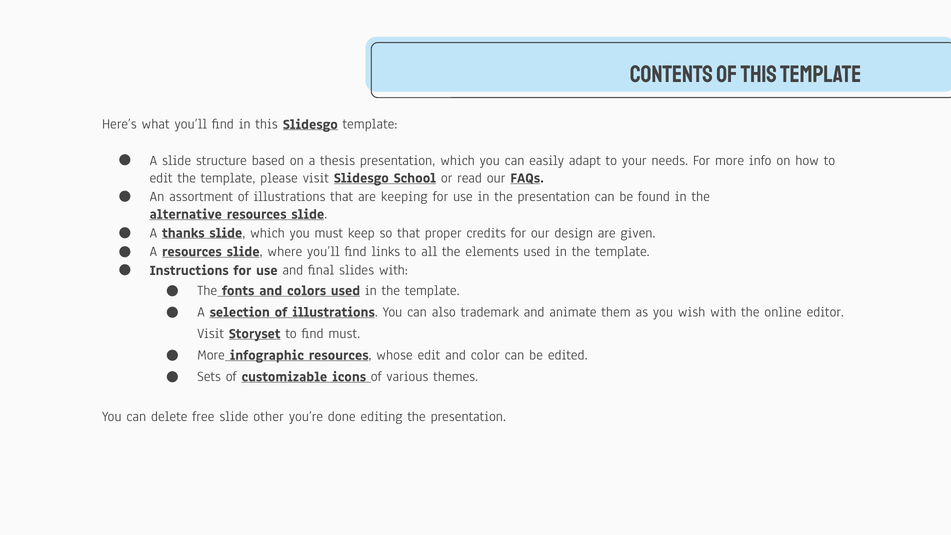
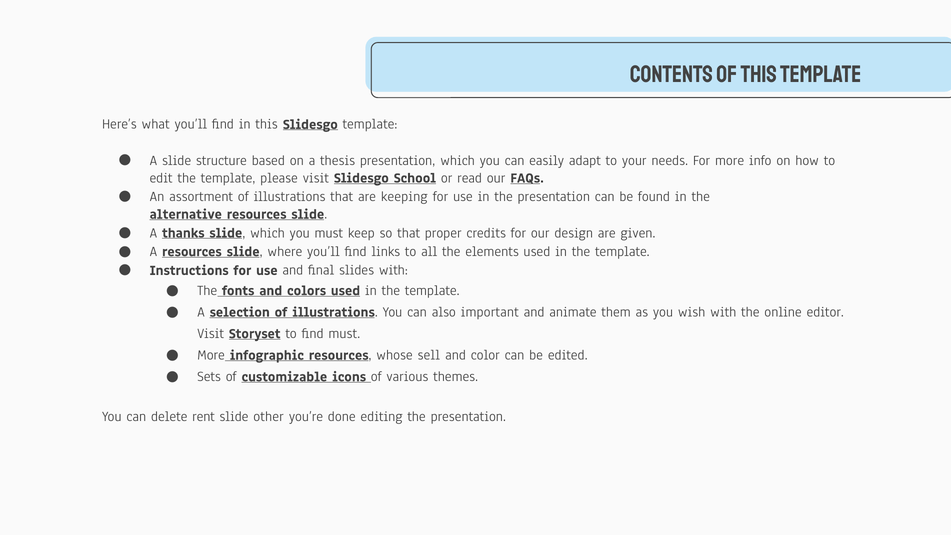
trademark: trademark -> important
whose edit: edit -> sell
free: free -> rent
